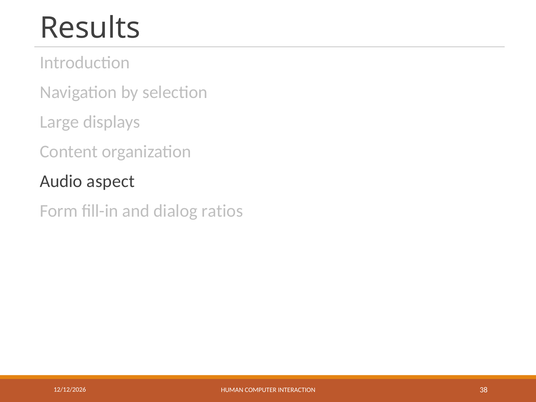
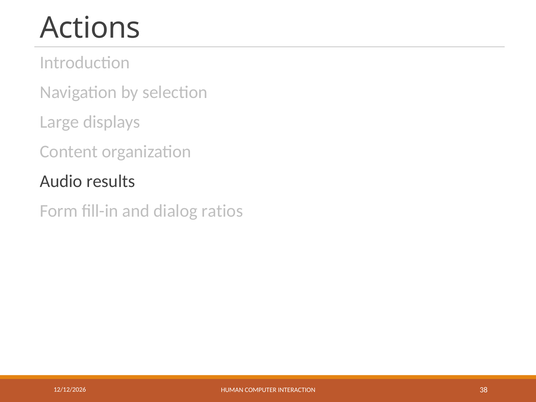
Results: Results -> Actions
aspect: aspect -> results
